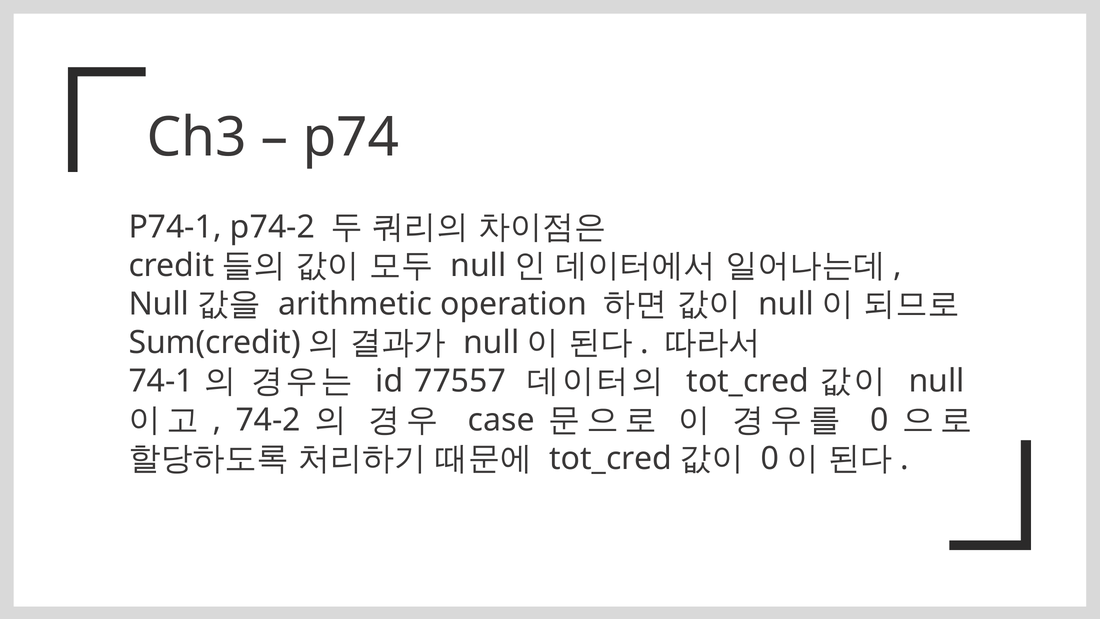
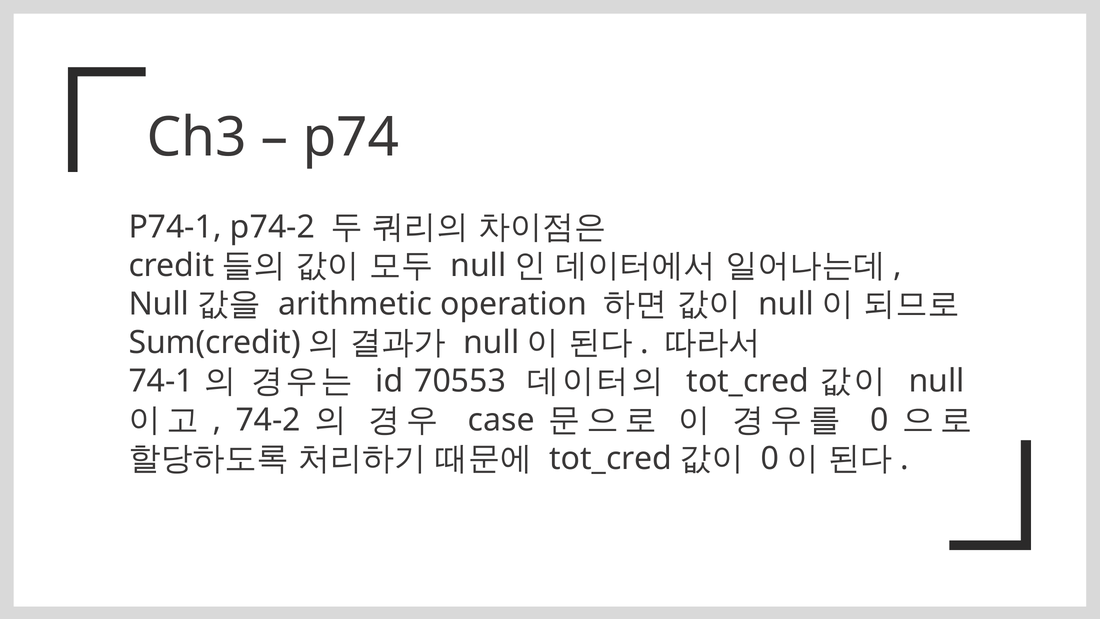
77557: 77557 -> 70553
